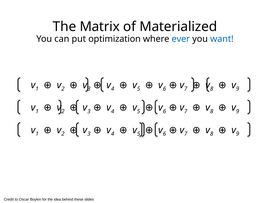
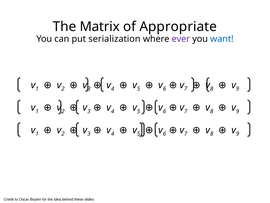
Materialized: Materialized -> Appropriate
optimization: optimization -> serialization
ever colour: blue -> purple
